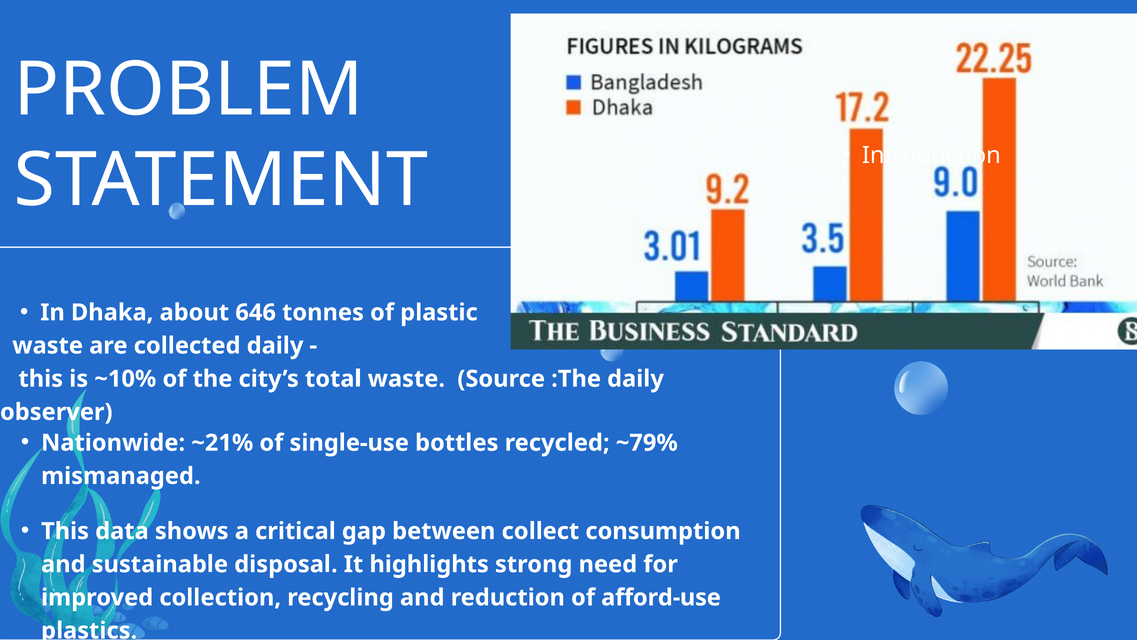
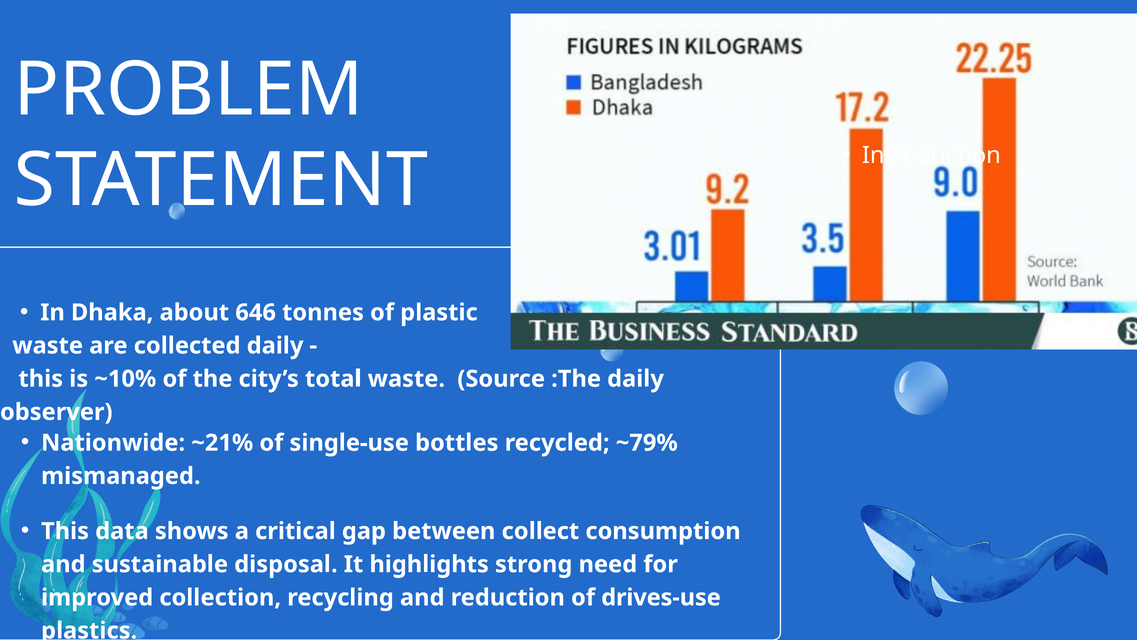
afford‐use: afford‐use -> drives‐use
